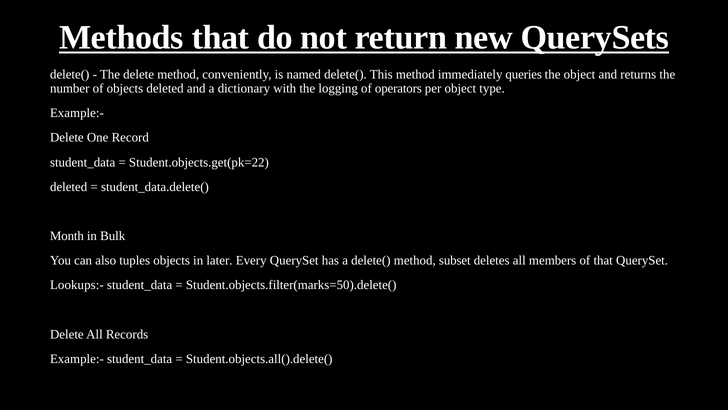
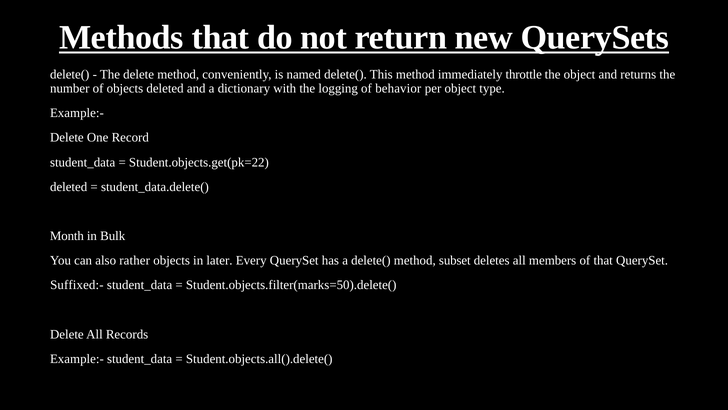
queries: queries -> throttle
operators: operators -> behavior
tuples: tuples -> rather
Lookups:-: Lookups:- -> Suffixed:-
